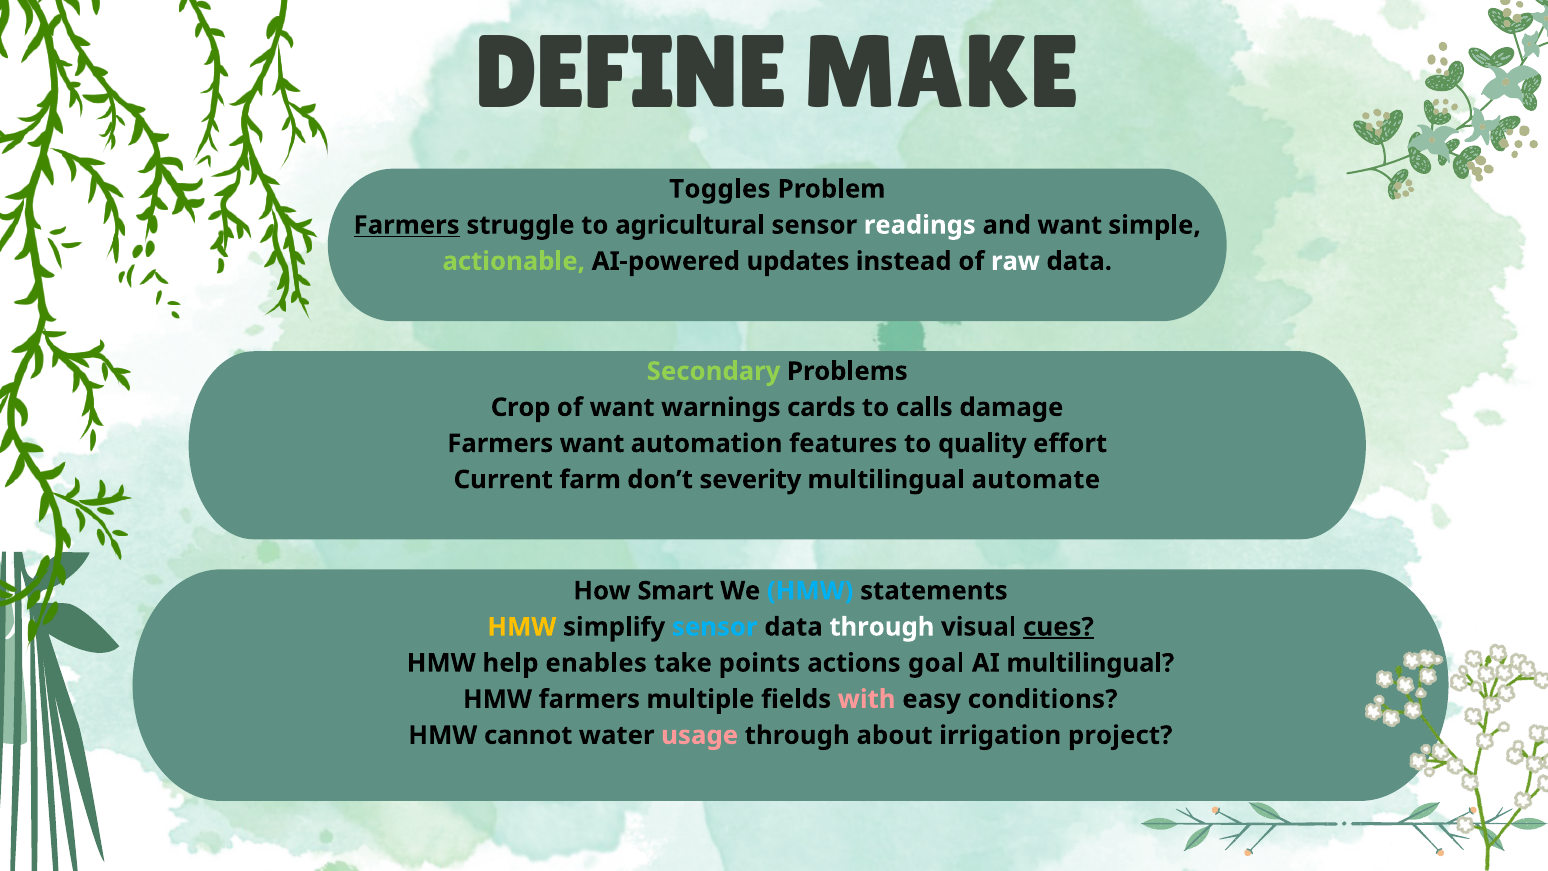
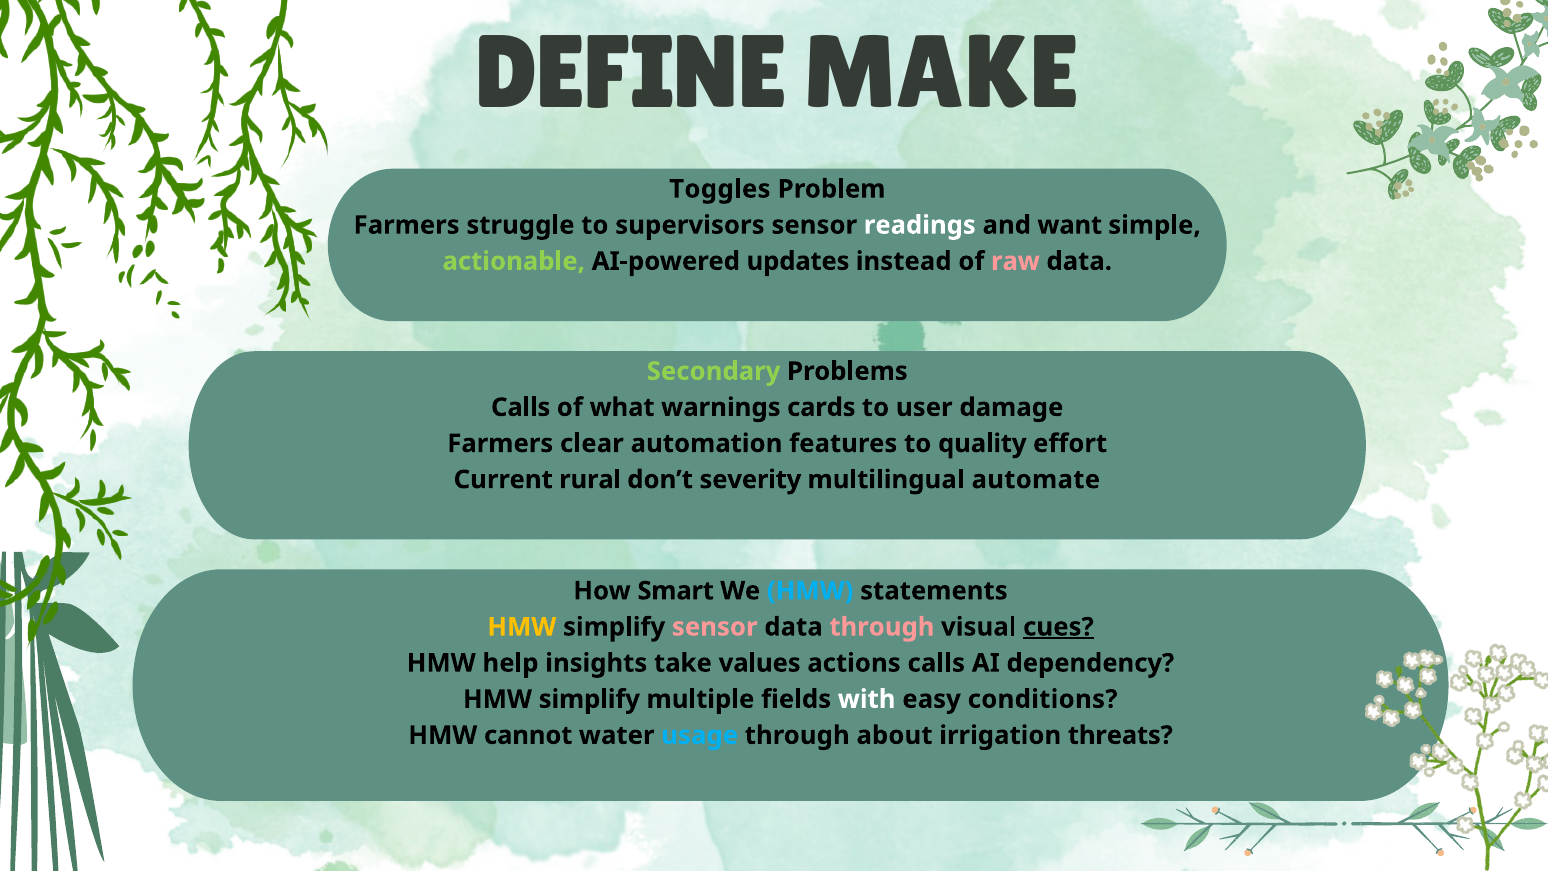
Farmers at (407, 225) underline: present -> none
agricultural: agricultural -> supervisors
raw colour: white -> pink
Crop at (521, 407): Crop -> Calls
of want: want -> what
calls: calls -> user
Farmers want: want -> clear
farm: farm -> rural
sensor at (715, 627) colour: light blue -> pink
through at (882, 627) colour: white -> pink
enables: enables -> insights
points: points -> values
actions goal: goal -> calls
AI multilingual: multilingual -> dependency
farmers at (589, 699): farmers -> simplify
with colour: pink -> white
usage colour: pink -> light blue
project: project -> threats
